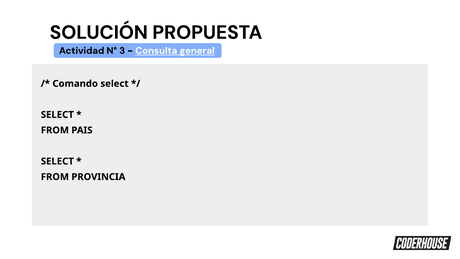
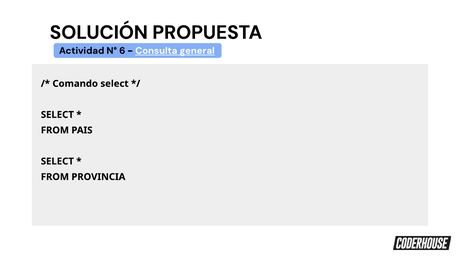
3: 3 -> 6
